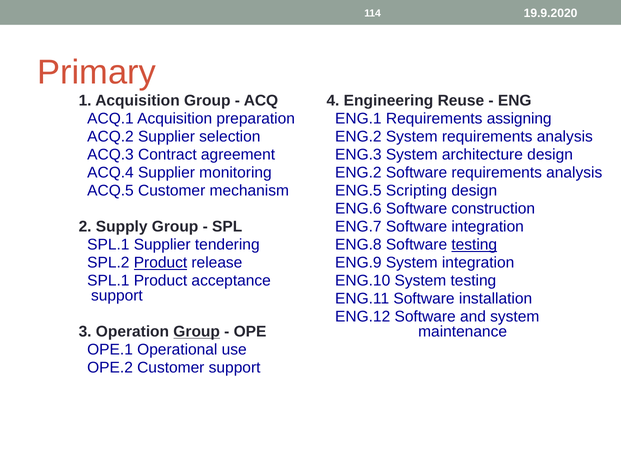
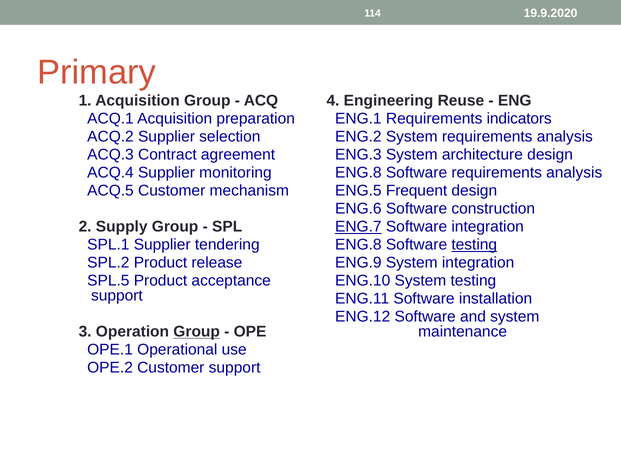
assigning: assigning -> indicators
ENG.2 at (358, 173): ENG.2 -> ENG.8
Scripting: Scripting -> Frequent
ENG.7 underline: none -> present
Product at (160, 263) underline: present -> none
SPL.1 at (108, 281): SPL.1 -> SPL.5
